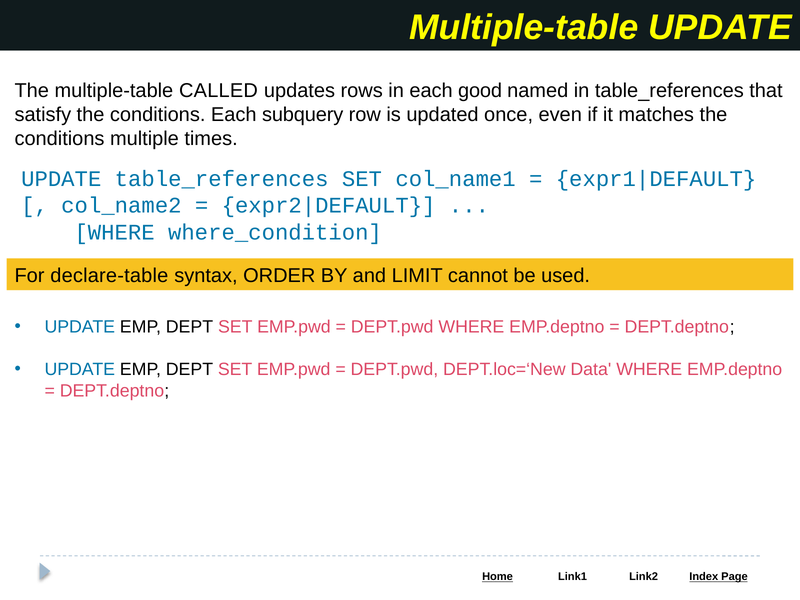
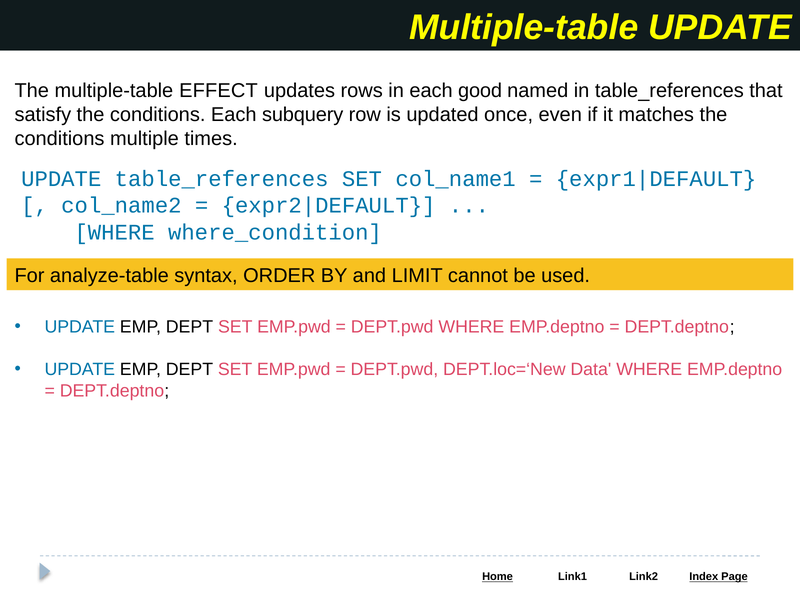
CALLED: CALLED -> EFFECT
declare-table: declare-table -> analyze-table
